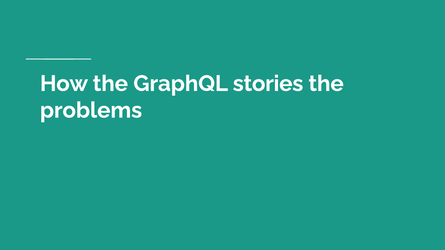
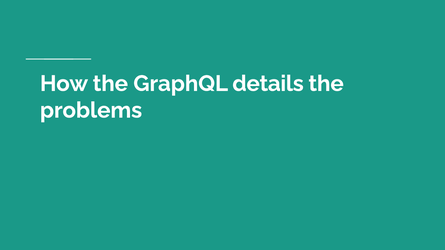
stories: stories -> details
